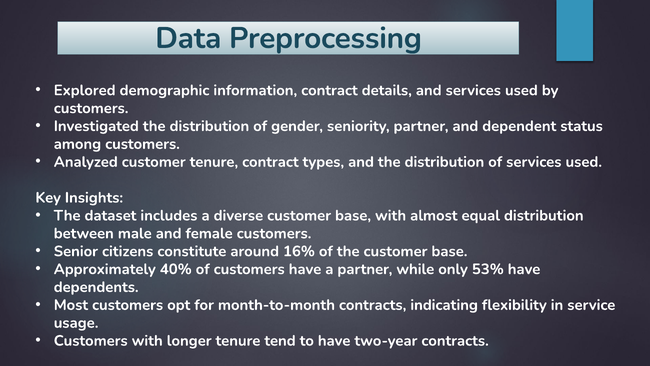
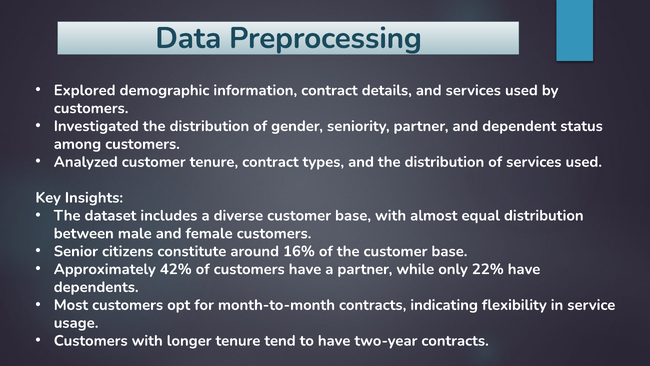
40%: 40% -> 42%
53%: 53% -> 22%
